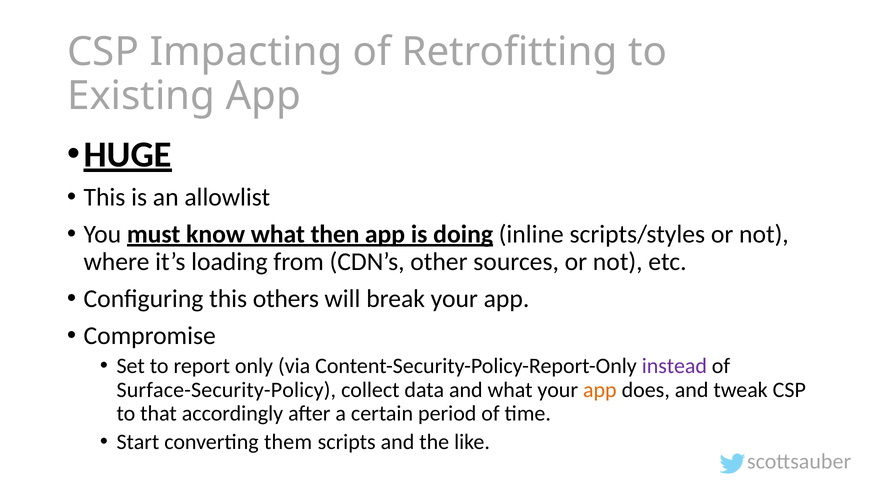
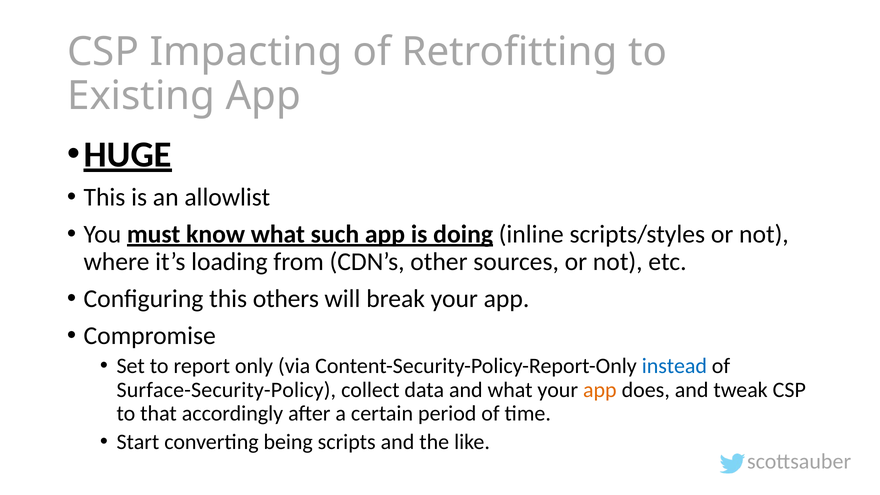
then: then -> such
instead colour: purple -> blue
them: them -> being
